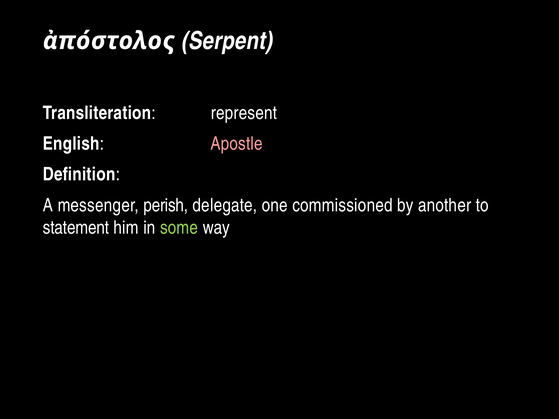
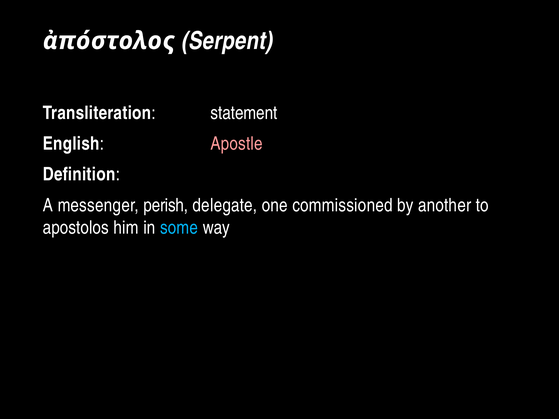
represent: represent -> statement
statement: statement -> apostolos
some colour: light green -> light blue
